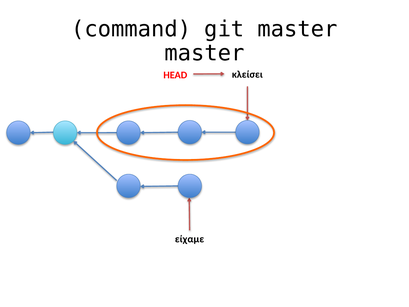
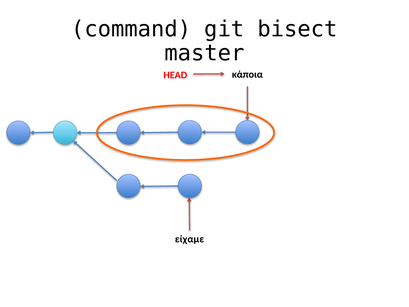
git master: master -> bisect
κλείσει: κλείσει -> κάποια
